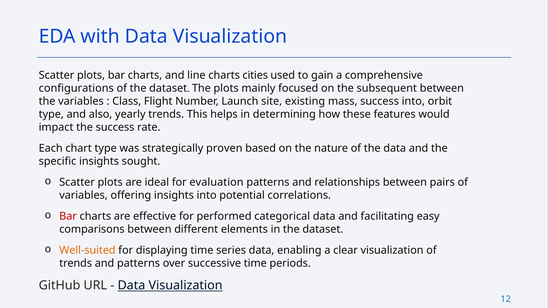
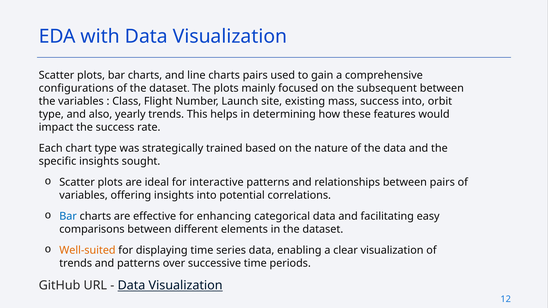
charts cities: cities -> pairs
proven: proven -> trained
evaluation: evaluation -> interactive
Bar at (68, 216) colour: red -> blue
performed: performed -> enhancing
